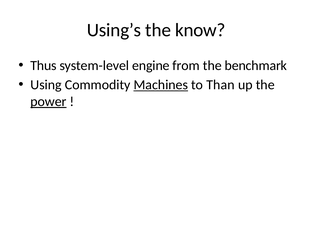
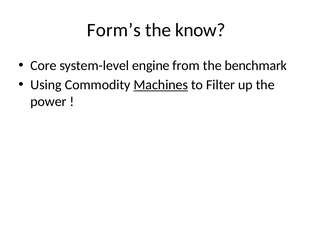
Using’s: Using’s -> Form’s
Thus: Thus -> Core
Than: Than -> Filter
power underline: present -> none
